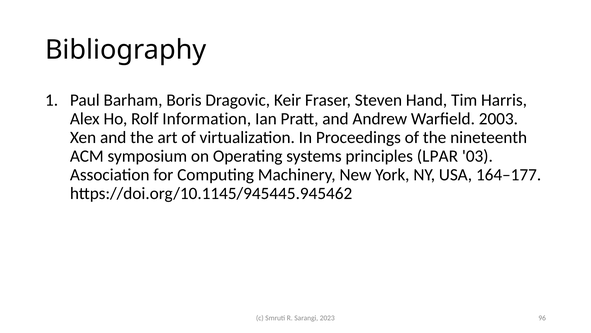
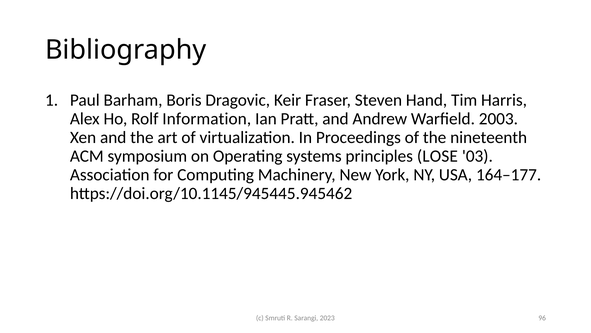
LPAR: LPAR -> LOSE
